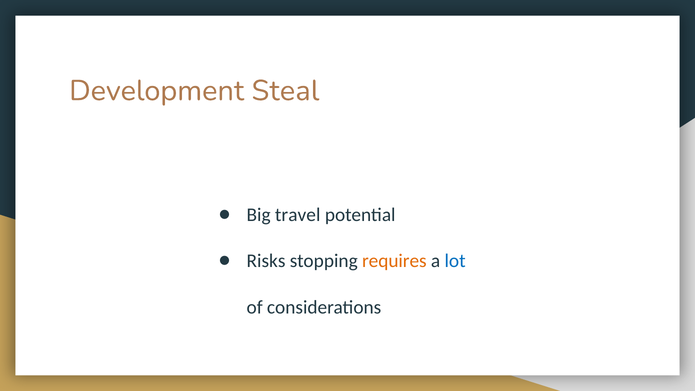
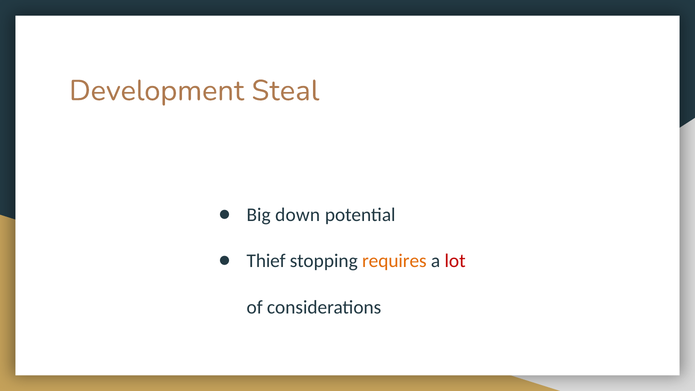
travel: travel -> down
Risks: Risks -> Thief
lot colour: blue -> red
